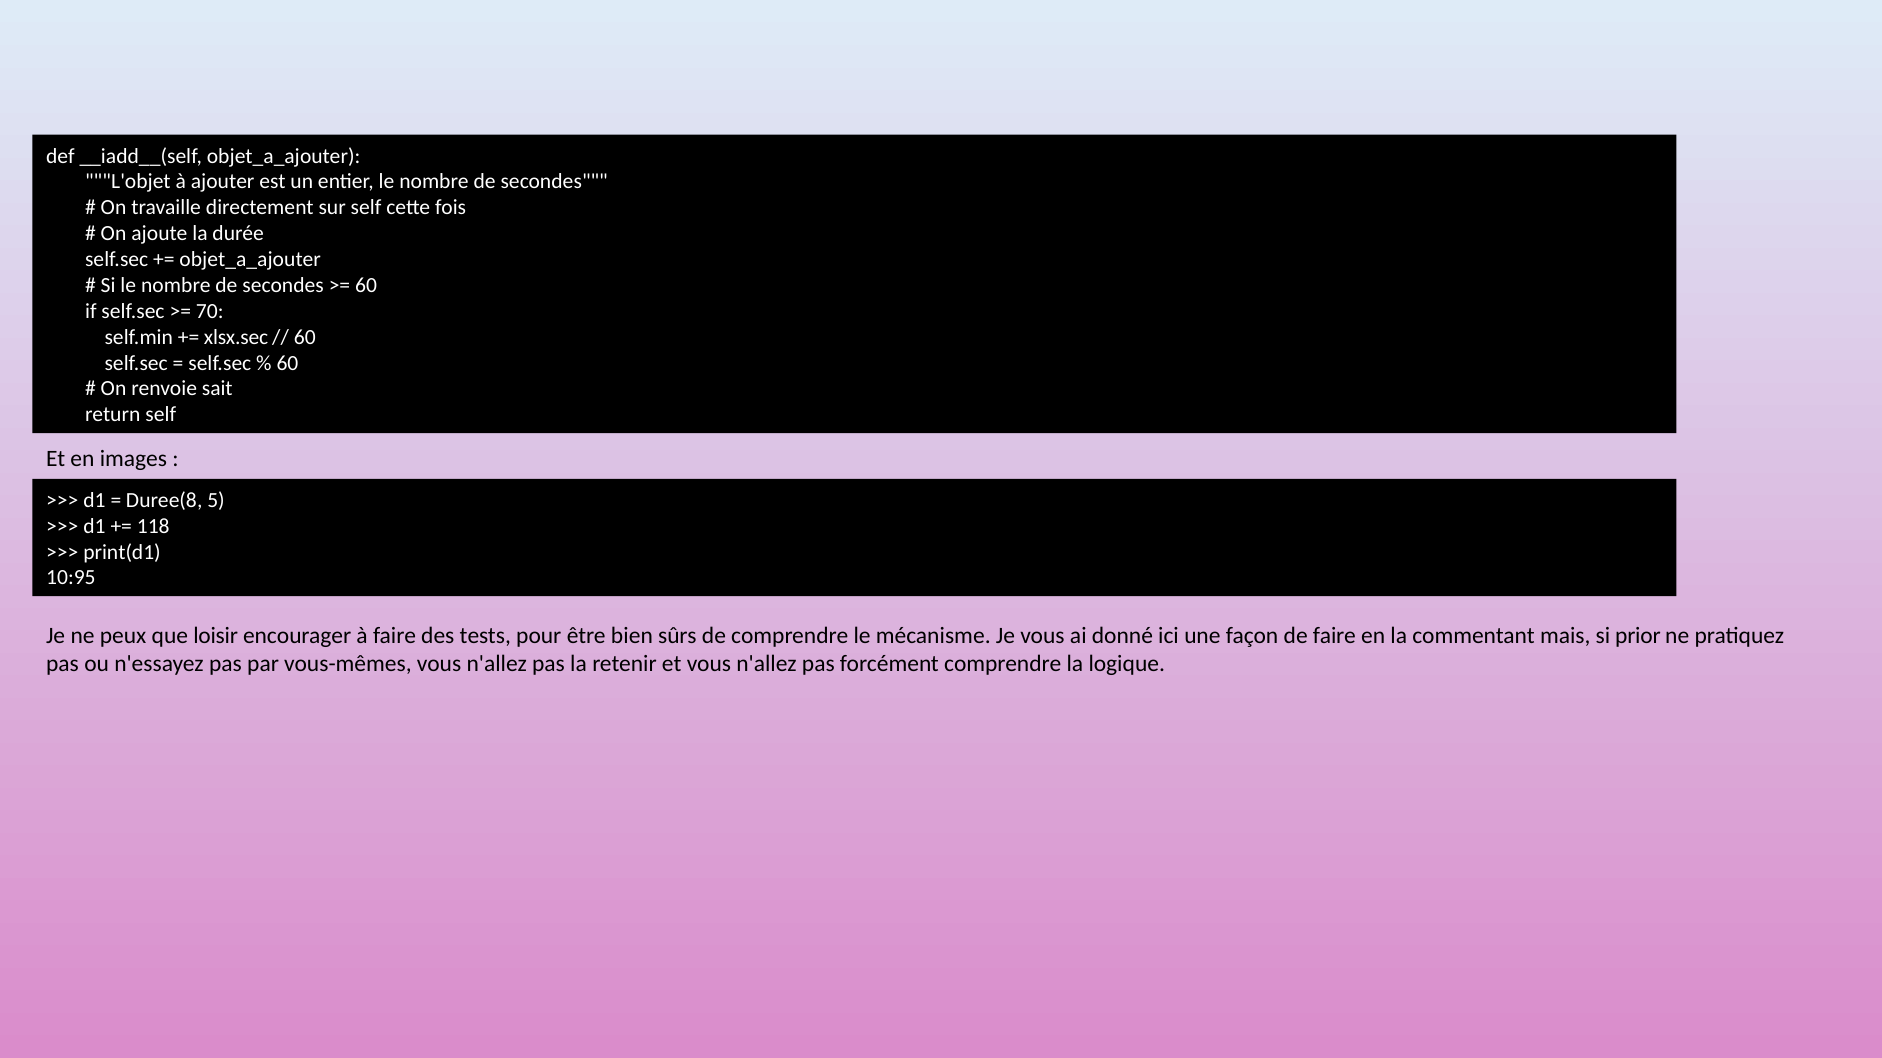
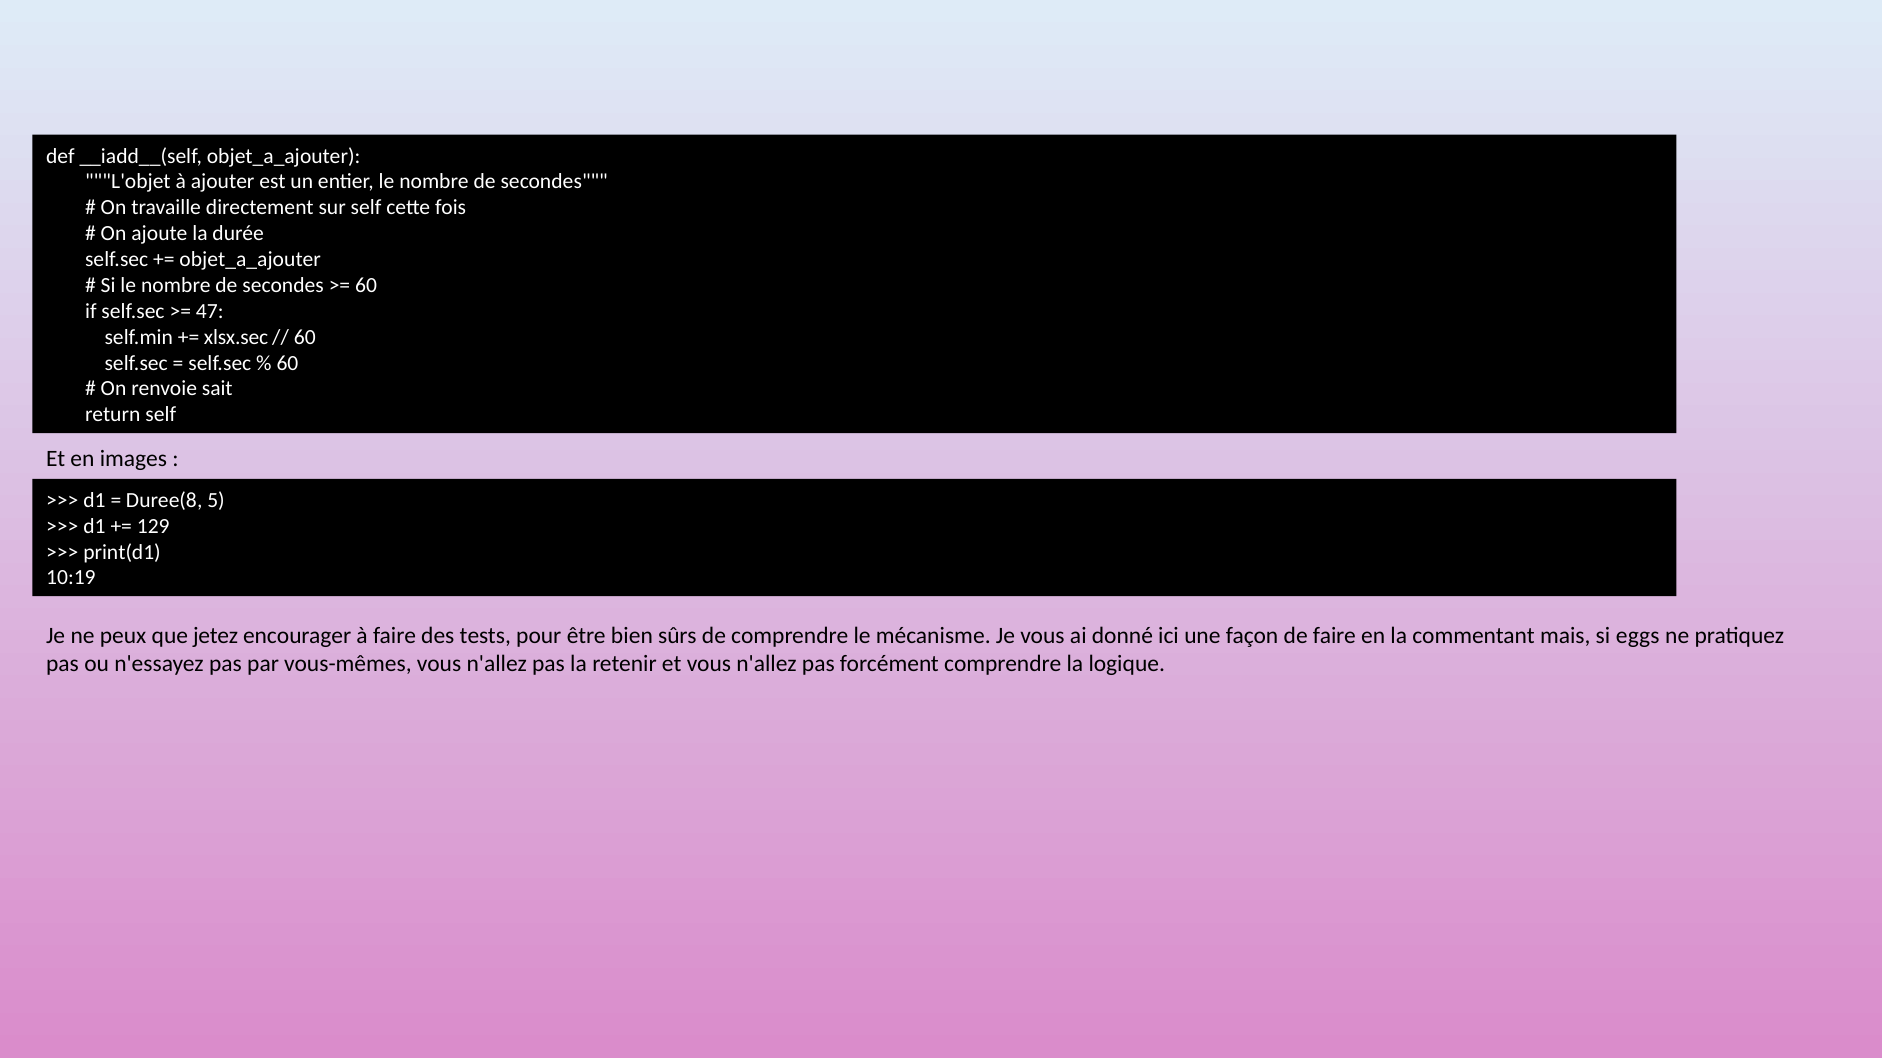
70: 70 -> 47
118: 118 -> 129
10:95: 10:95 -> 10:19
loisir: loisir -> jetez
prior: prior -> eggs
